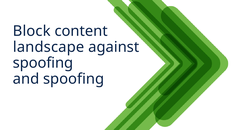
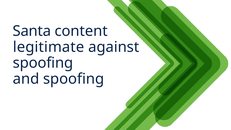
Block: Block -> Santa
landscape: landscape -> legitimate
